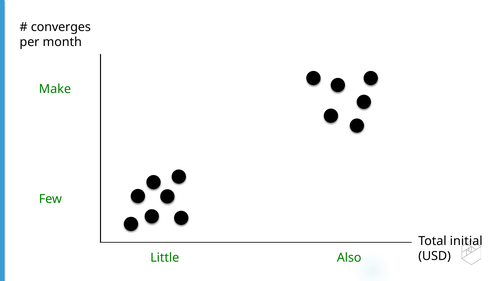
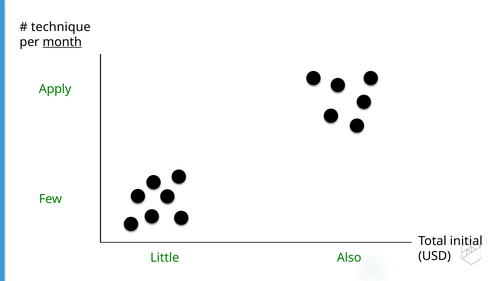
converges: converges -> technique
month underline: none -> present
Make: Make -> Apply
